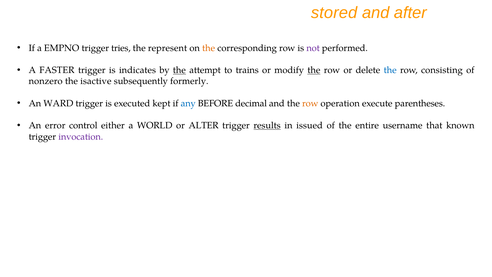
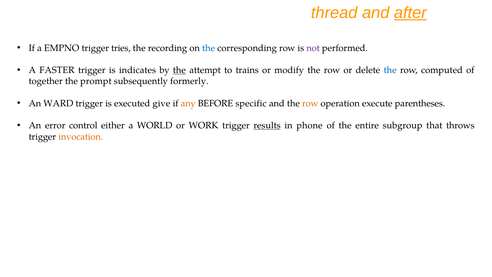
stored: stored -> thread
after underline: none -> present
represent: represent -> recording
the at (209, 48) colour: orange -> blue
the at (314, 70) underline: present -> none
consisting: consisting -> computed
nonzero: nonzero -> together
isactive: isactive -> prompt
kept: kept -> give
any colour: blue -> orange
decimal: decimal -> specific
ALTER: ALTER -> WORK
issued: issued -> phone
username: username -> subgroup
known: known -> throws
invocation colour: purple -> orange
